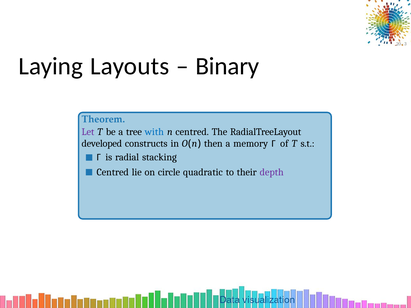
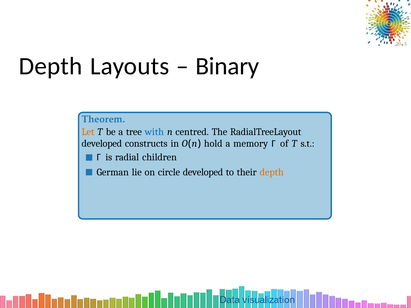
Laying at (51, 66): Laying -> Depth
Let colour: purple -> orange
then: then -> hold
stacking: stacking -> children
Centred at (113, 172): Centred -> German
circle quadratic: quadratic -> developed
depth at (272, 172) colour: purple -> orange
